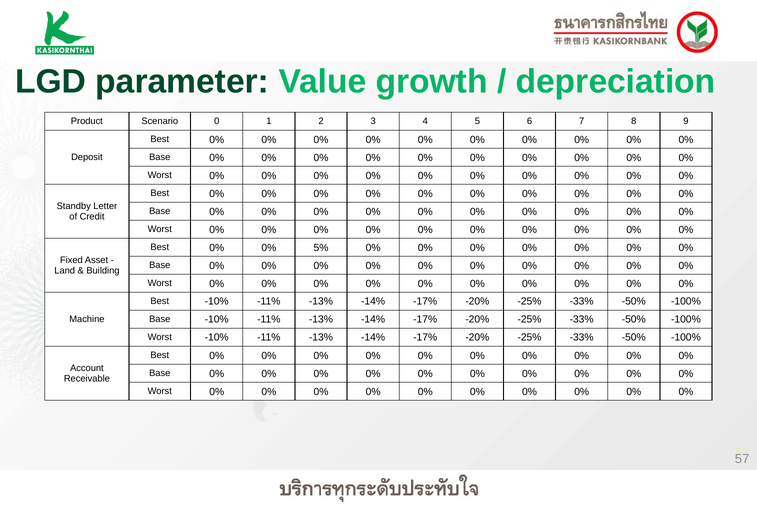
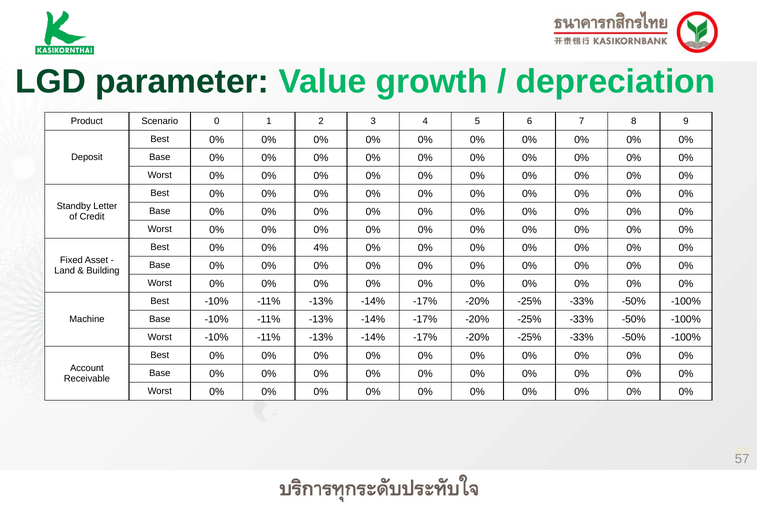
5%: 5% -> 4%
